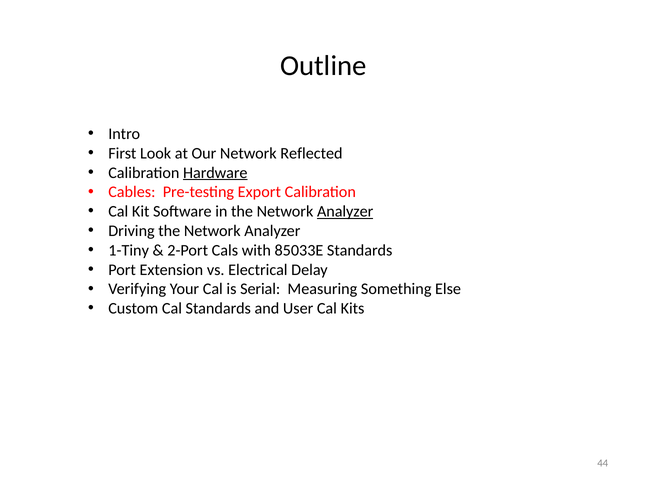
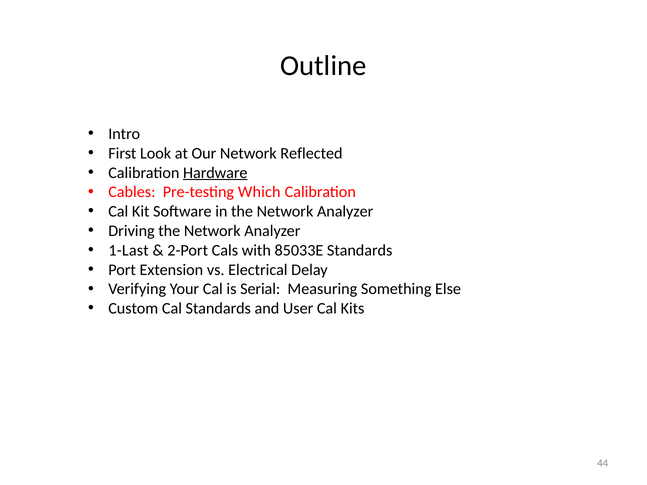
Export: Export -> Which
Analyzer at (345, 212) underline: present -> none
1-Tiny: 1-Tiny -> 1-Last
